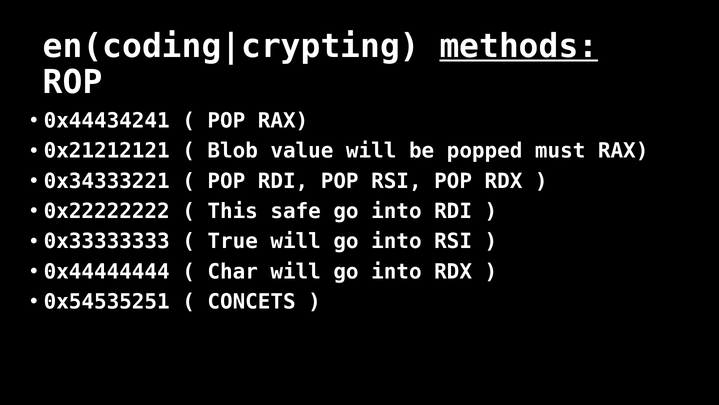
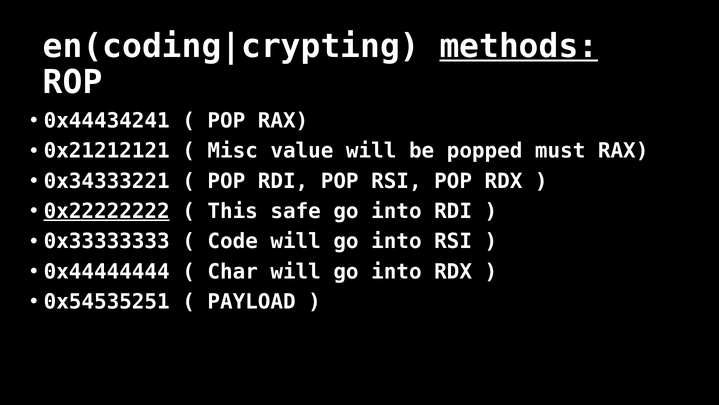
Blob: Blob -> Misc
0x22222222 underline: none -> present
True: True -> Code
CONCETS: CONCETS -> PAYLOAD
